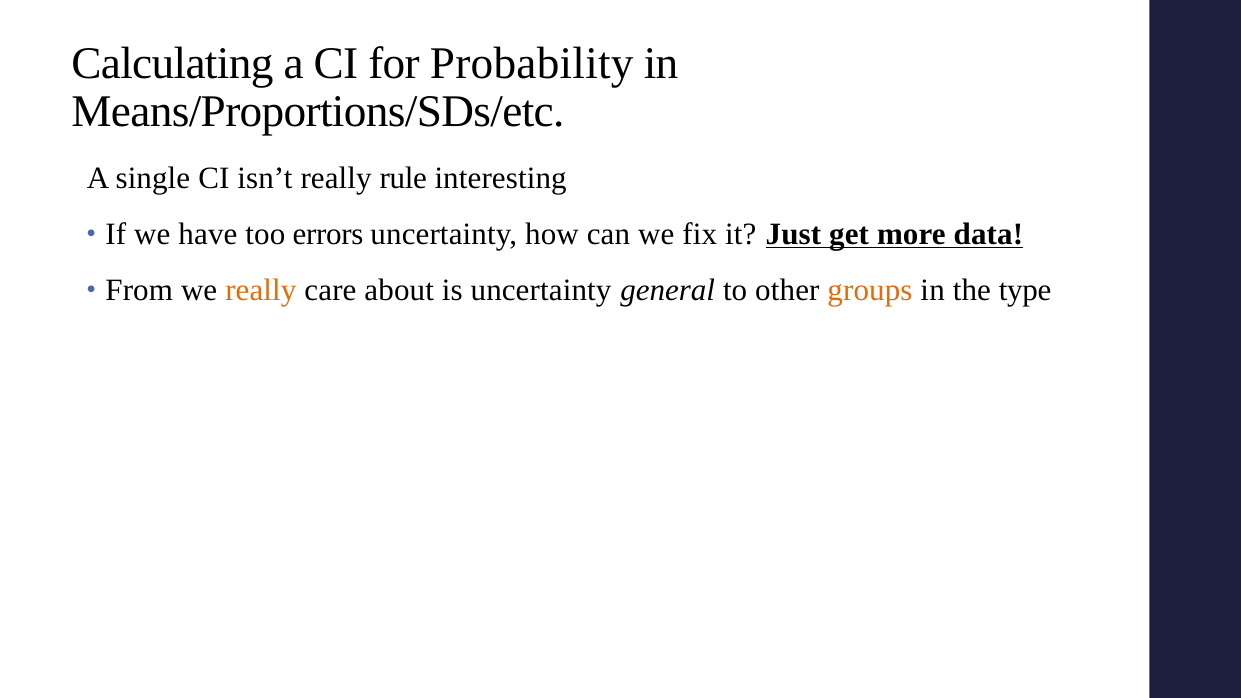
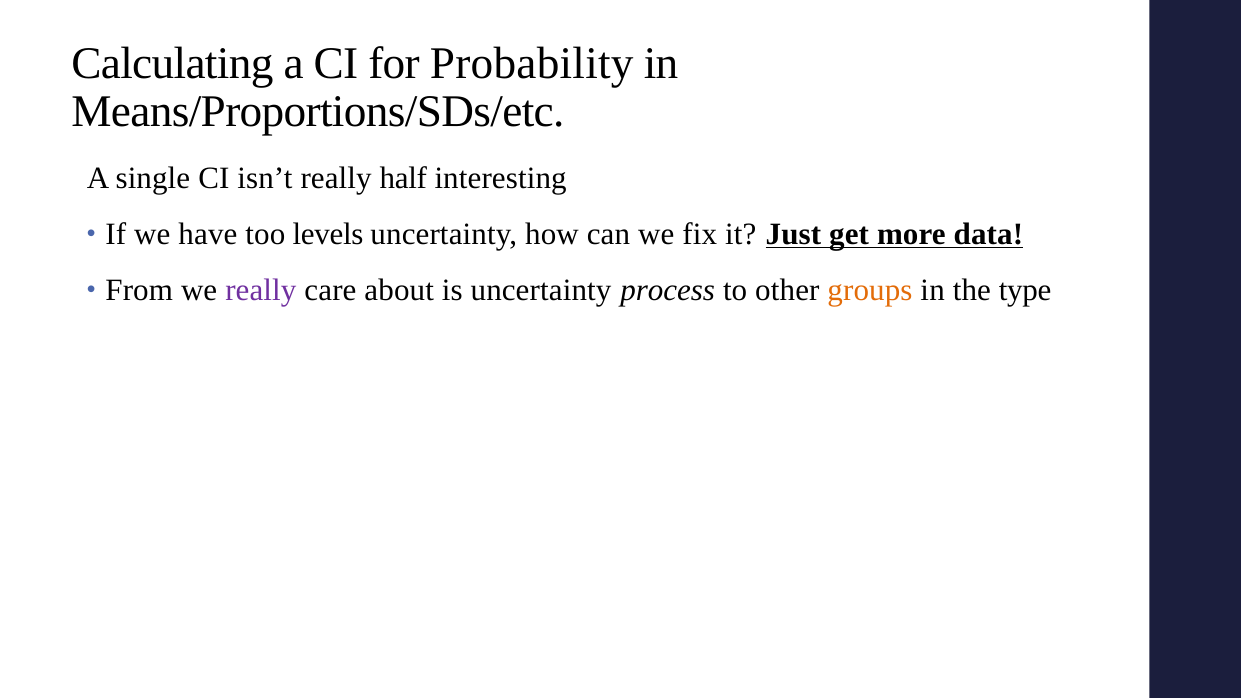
rule: rule -> half
errors: errors -> levels
really at (261, 290) colour: orange -> purple
general: general -> process
